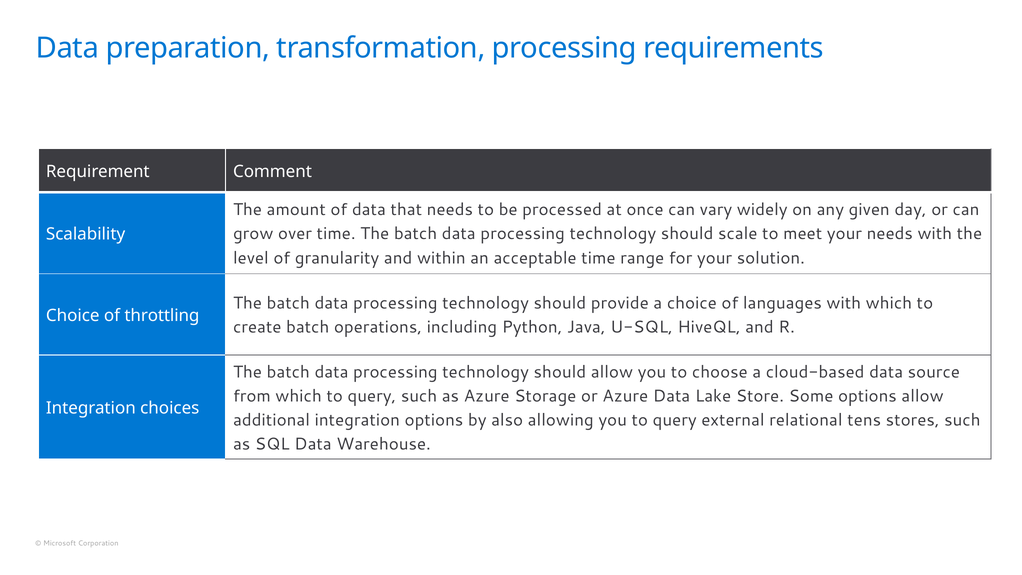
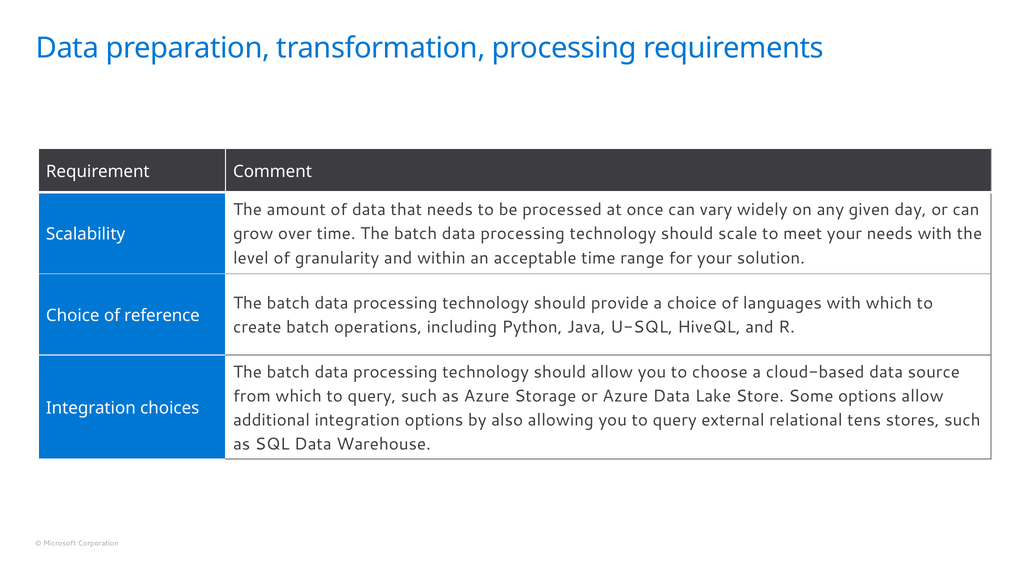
throttling: throttling -> reference
